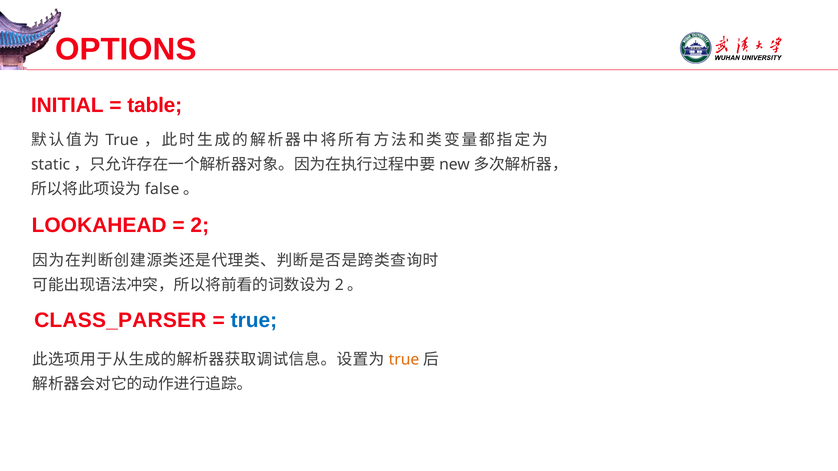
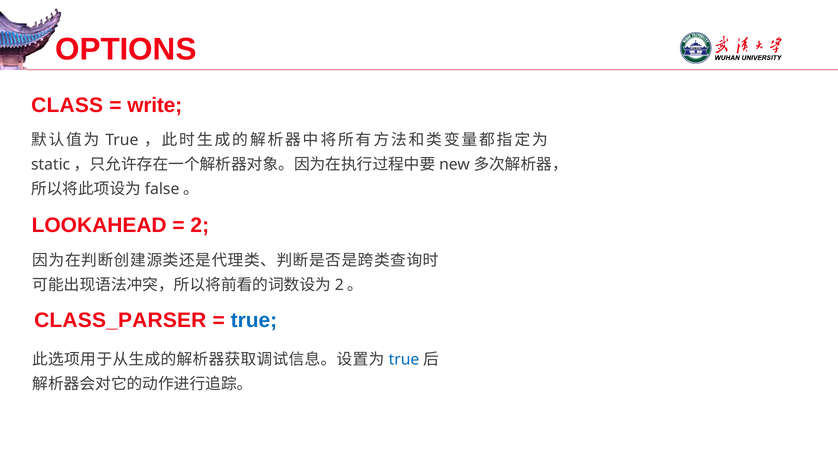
INITIAL: INITIAL -> CLASS
table: table -> write
true at (404, 360) colour: orange -> blue
